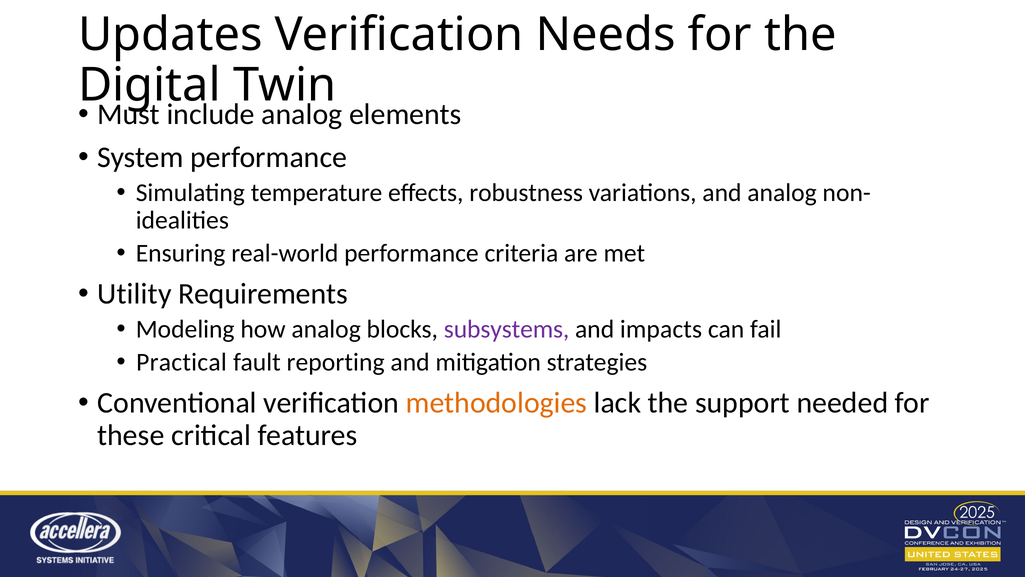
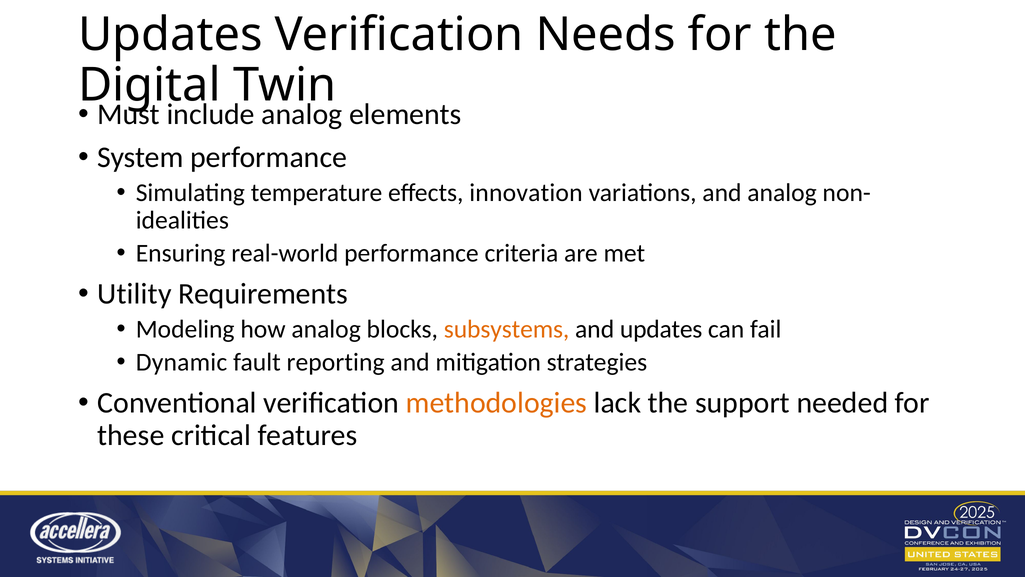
robustness: robustness -> innovation
subsystems colour: purple -> orange
and impacts: impacts -> updates
Practical: Practical -> Dynamic
